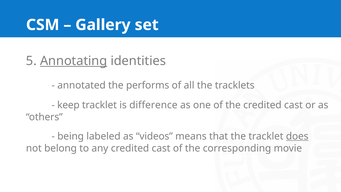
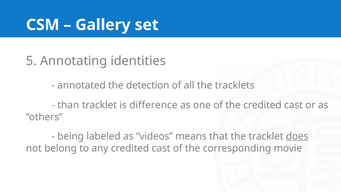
Annotating underline: present -> none
performs: performs -> detection
keep: keep -> than
